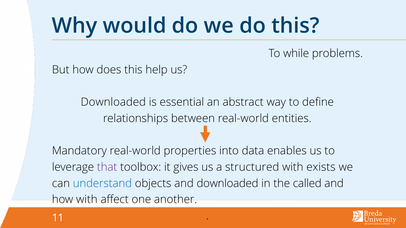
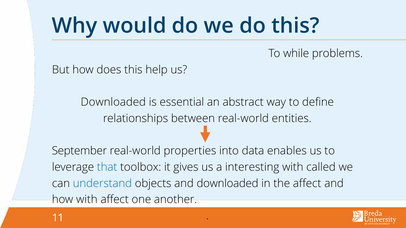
Mandatory: Mandatory -> September
that colour: purple -> blue
structured: structured -> interesting
exists: exists -> called
the called: called -> affect
